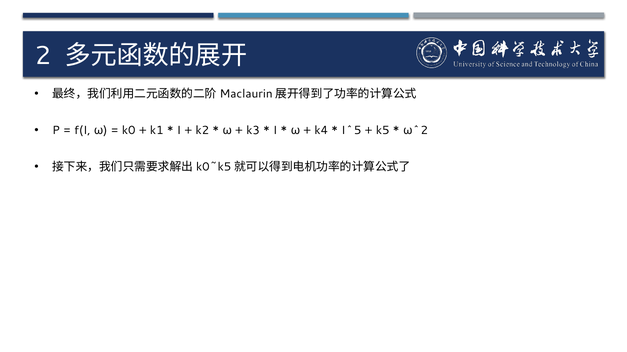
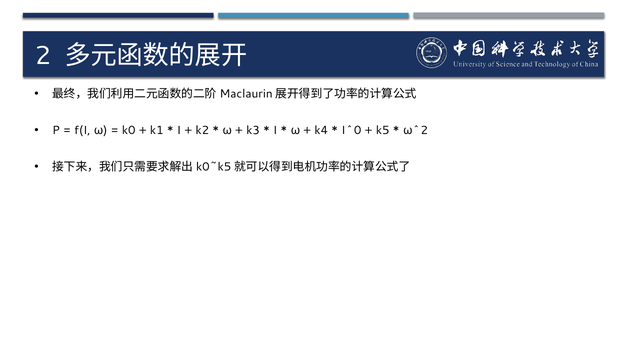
I^5: I^5 -> I^0
